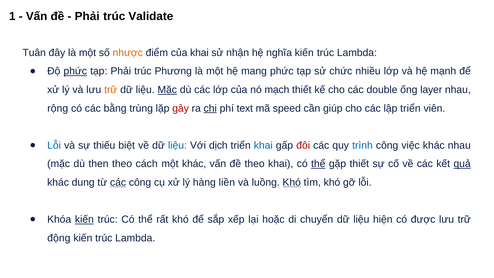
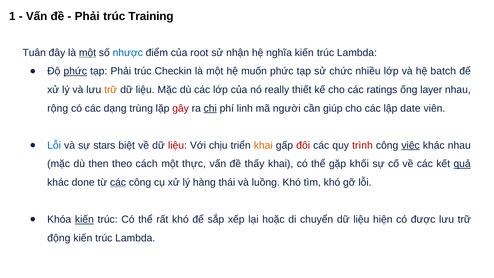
Validate: Validate -> Training
một at (87, 53) underline: none -> present
nhược colour: orange -> blue
của khai: khai -> root
Phương: Phương -> Checkin
mang: mang -> muốn
mạnh: mạnh -> batch
Mặc at (167, 90) underline: present -> none
mạch: mạch -> really
double: double -> ratings
bằng: bằng -> dạng
text: text -> linh
speed: speed -> người
lập triển: triển -> date
thiếu: thiếu -> stars
liệu at (177, 145) colour: blue -> red
dịch: dịch -> chịu
khai at (263, 145) colour: blue -> orange
trình colour: blue -> red
việc underline: none -> present
một khác: khác -> thực
đề theo: theo -> thấy
thể at (318, 164) underline: present -> none
gặp thiết: thiết -> khối
dung: dung -> done
liền: liền -> thái
Khó at (292, 182) underline: present -> none
